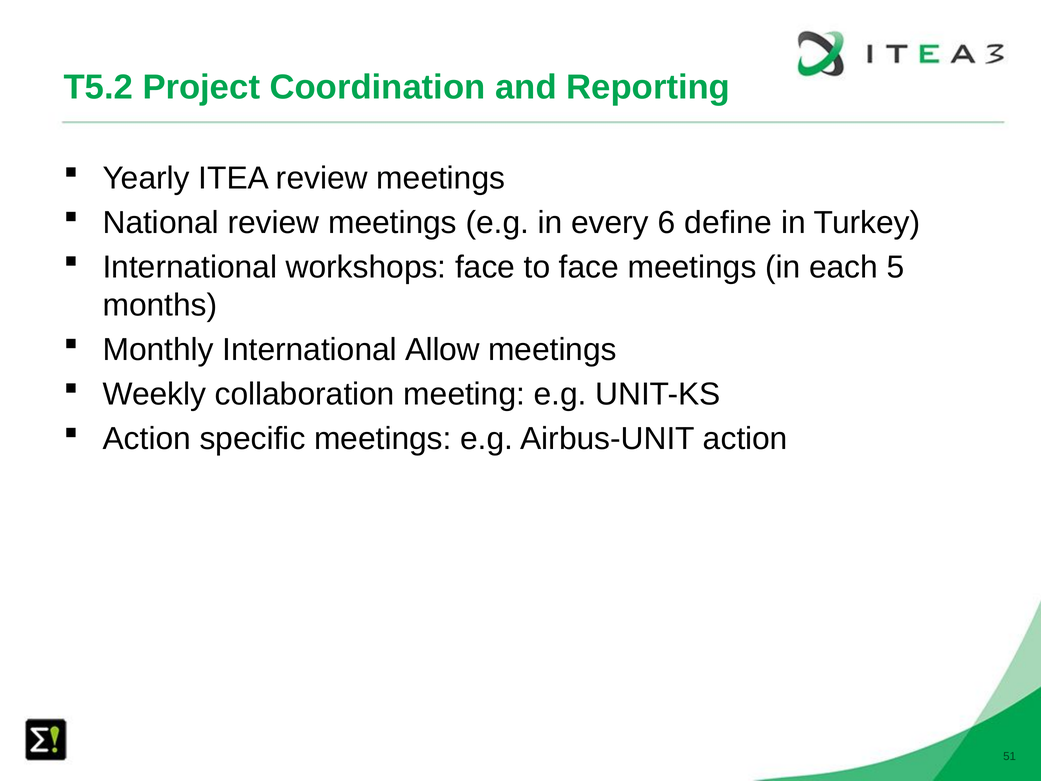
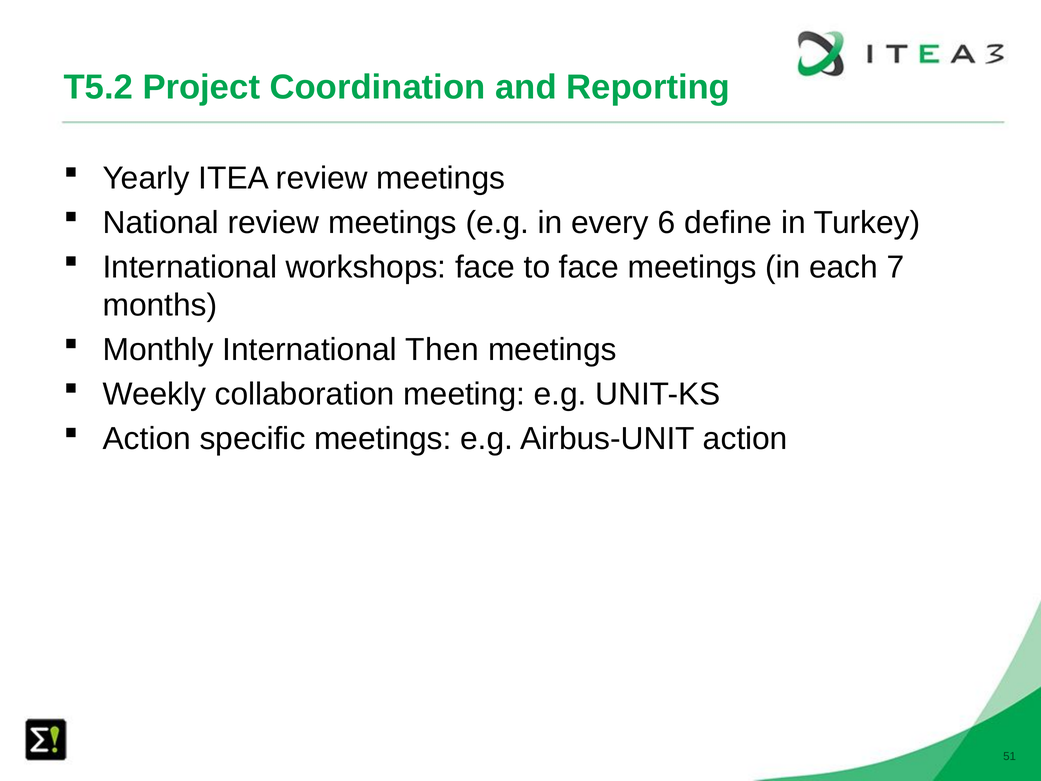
5: 5 -> 7
Allow: Allow -> Then
